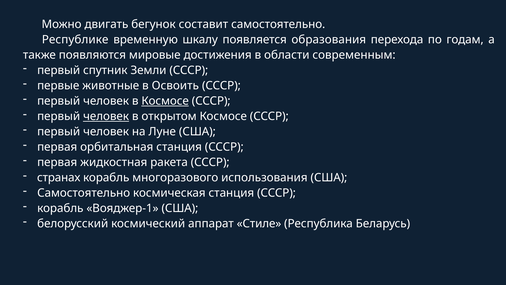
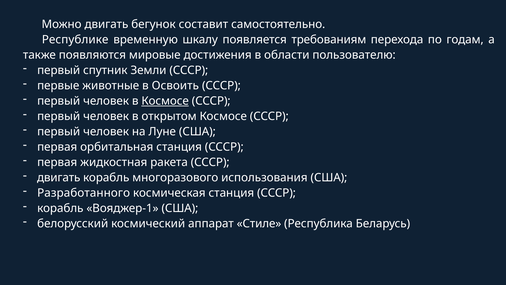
образования: образования -> требованиям
современным: современным -> пользователю
человек at (106, 116) underline: present -> none
странах at (59, 177): странах -> двигать
Самостоятельно at (84, 193): Самостоятельно -> Разработанного
